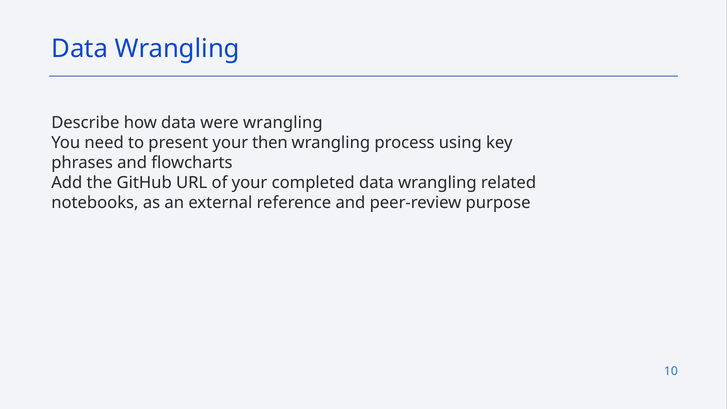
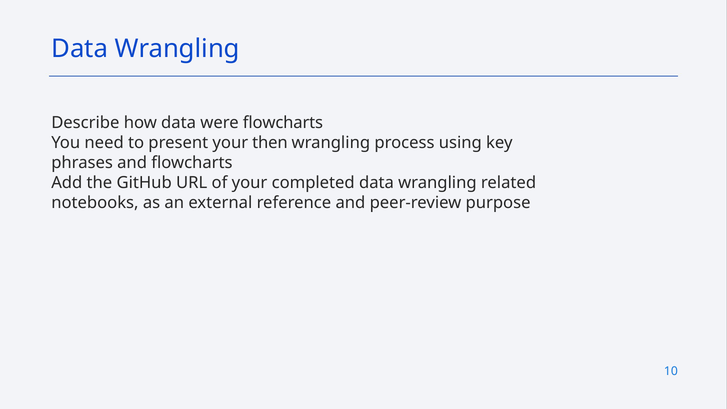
were wrangling: wrangling -> flowcharts
